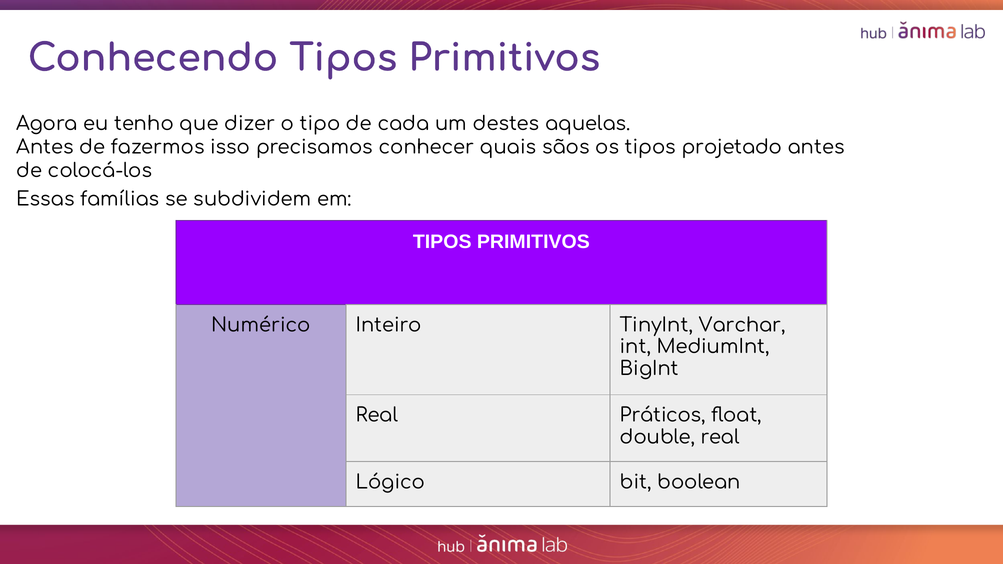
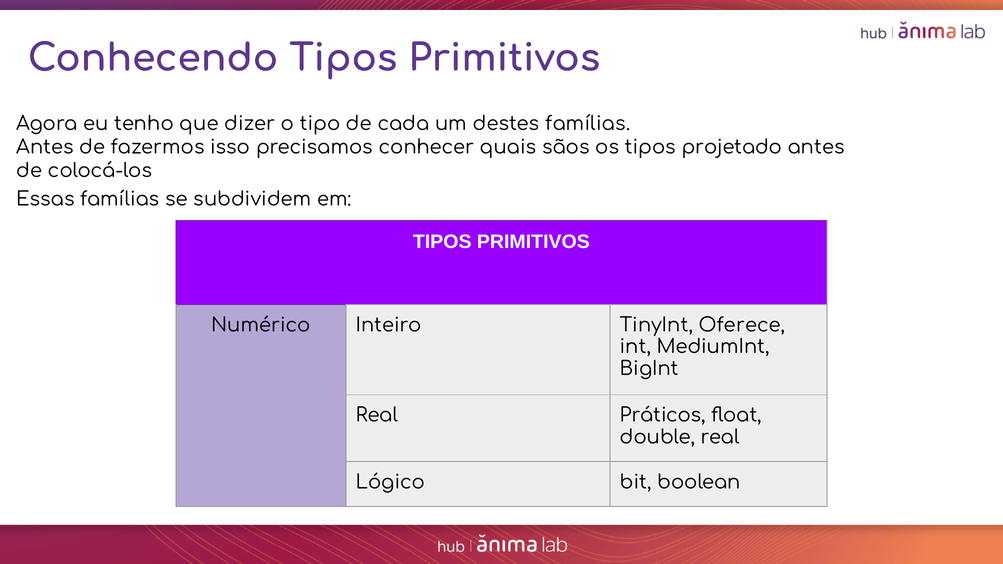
destes aquelas: aquelas -> famílias
Varchar: Varchar -> Oferece
